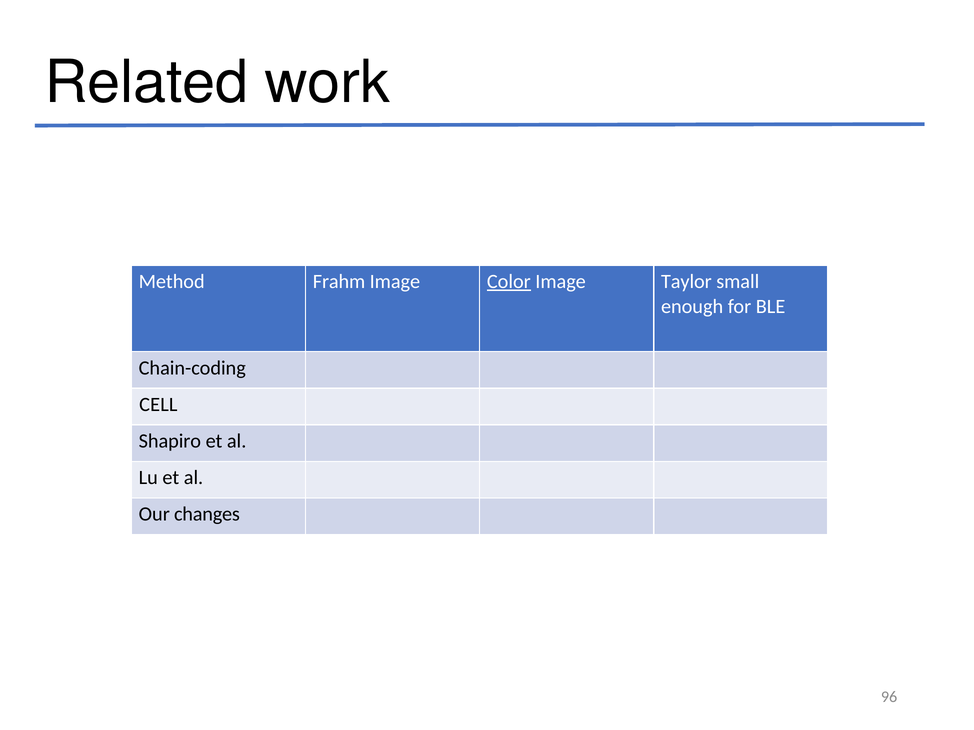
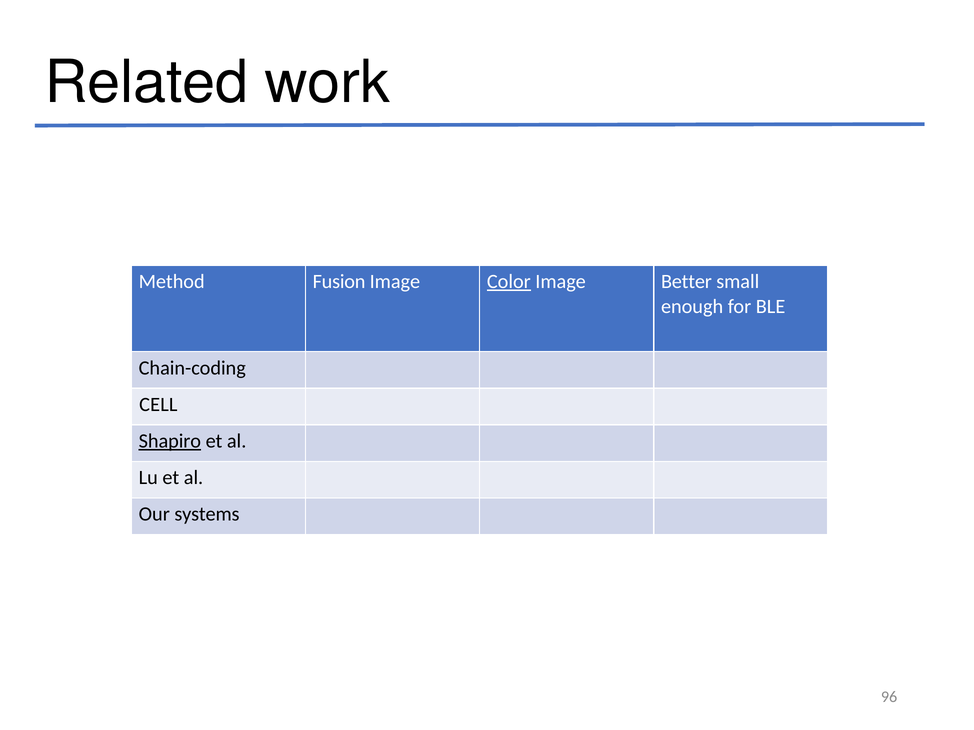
Frahm: Frahm -> Fusion
Taylor: Taylor -> Better
Shapiro underline: none -> present
changes: changes -> systems
